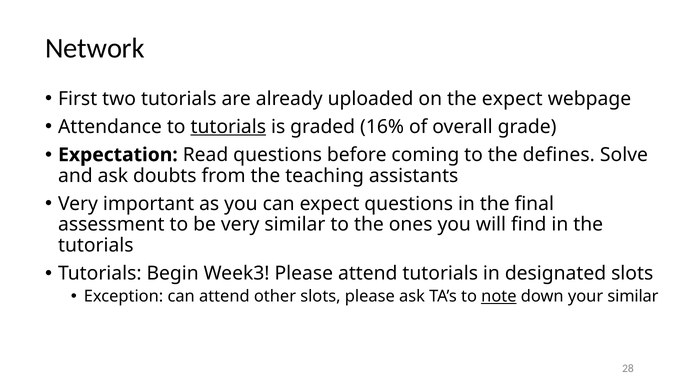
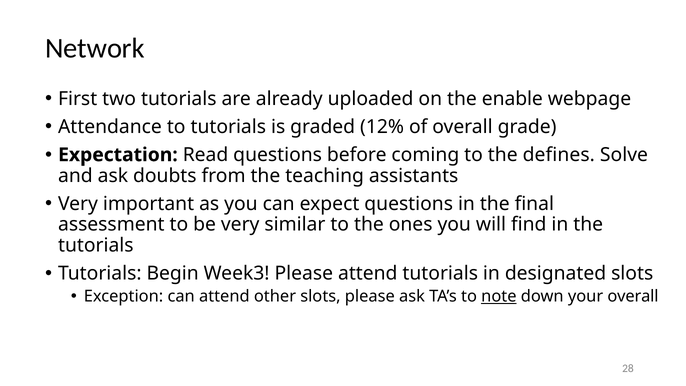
the expect: expect -> enable
tutorials at (228, 127) underline: present -> none
16%: 16% -> 12%
your similar: similar -> overall
